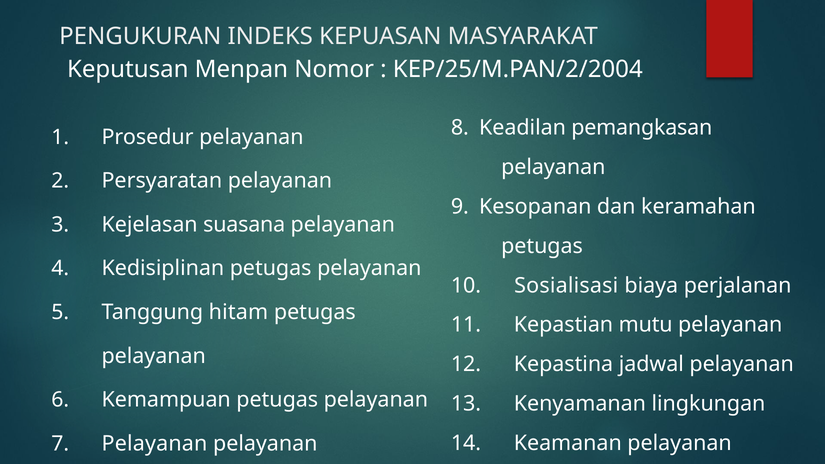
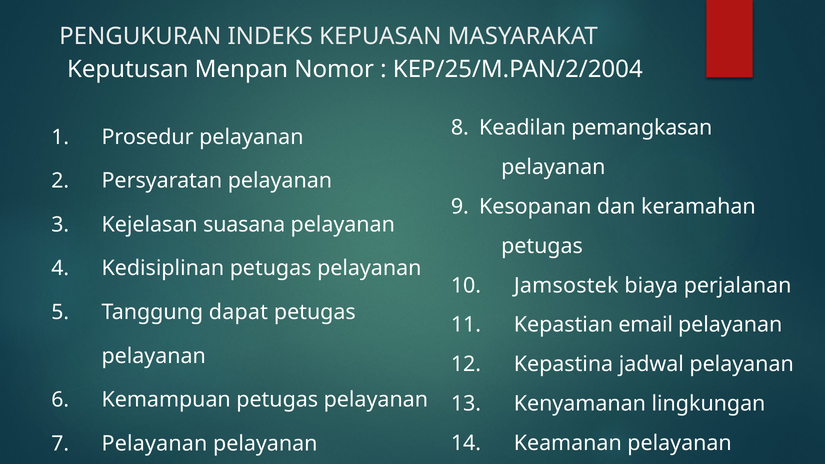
Sosialisasi: Sosialisasi -> Jamsostek
hitam: hitam -> dapat
mutu: mutu -> email
